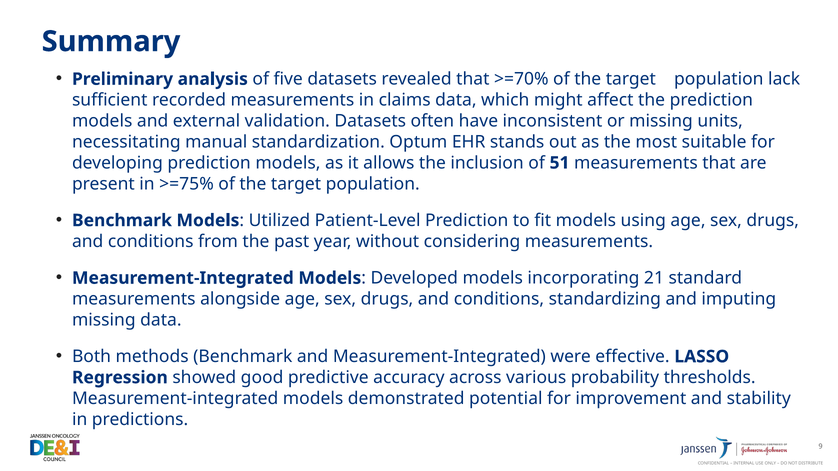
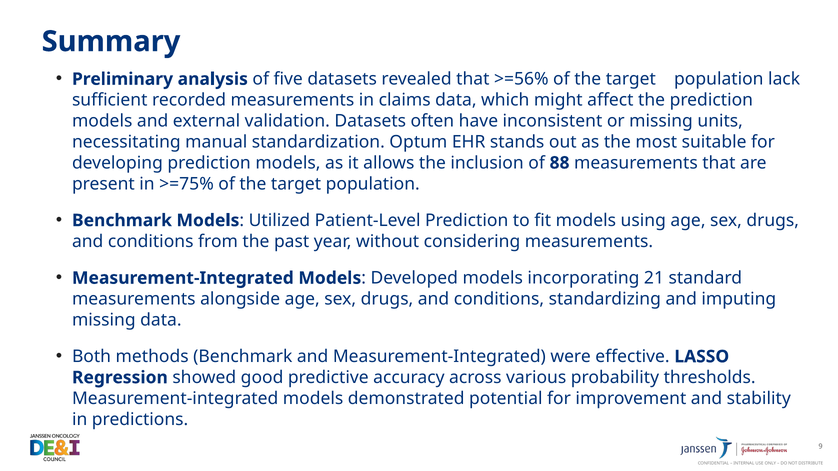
>=70%: >=70% -> >=56%
51: 51 -> 88
